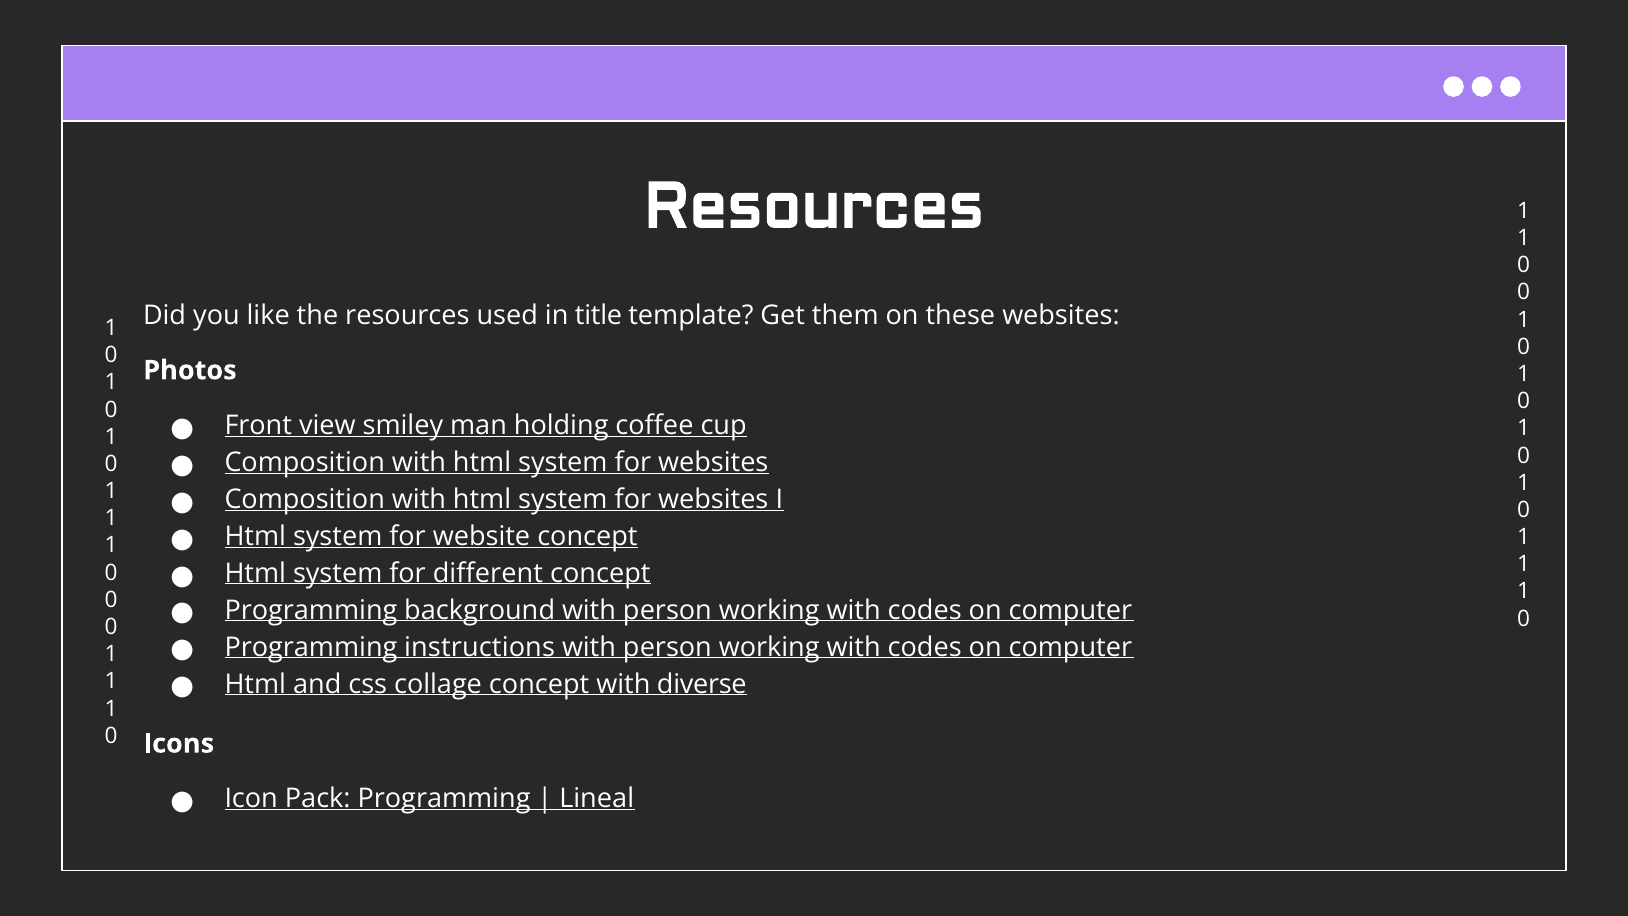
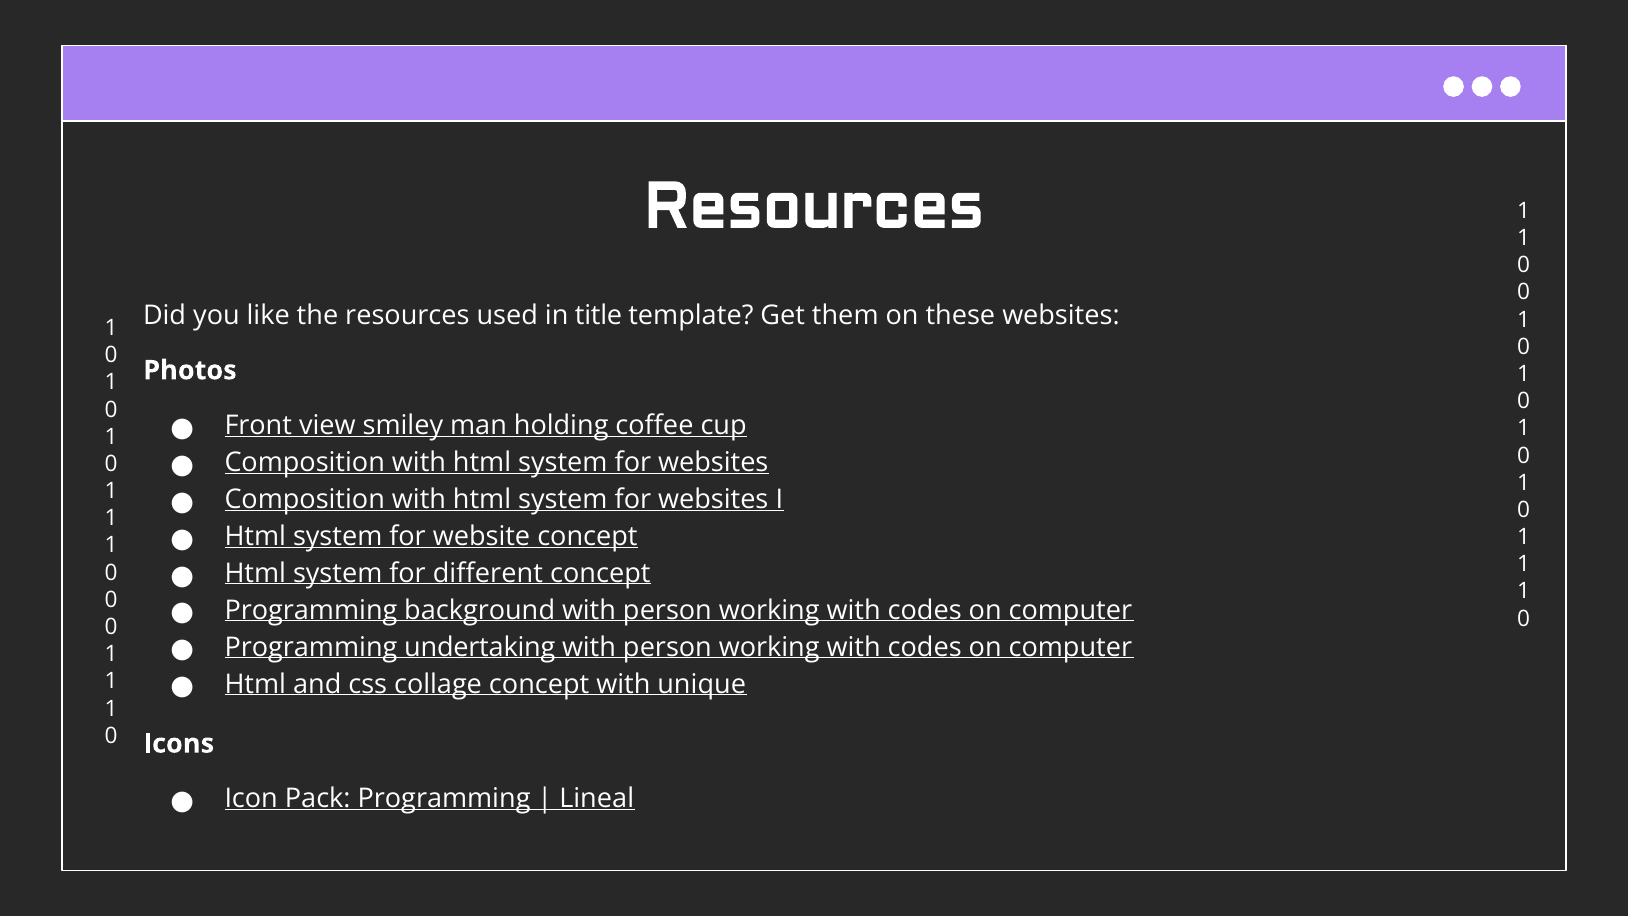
instructions: instructions -> undertaking
diverse: diverse -> unique
